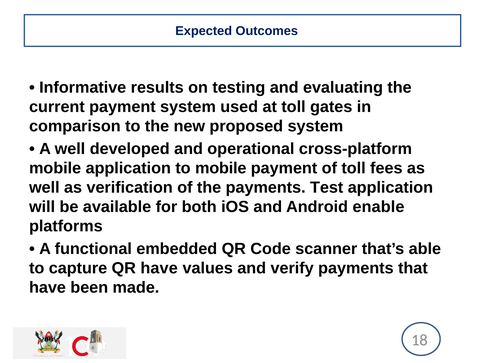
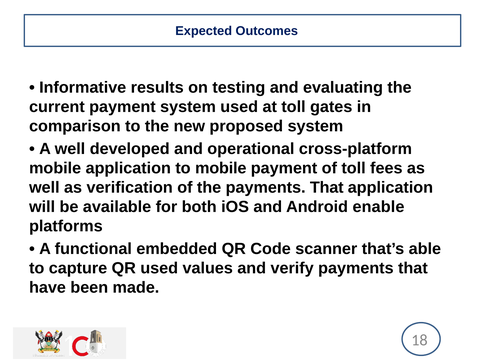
the payments Test: Test -> That
QR have: have -> used
